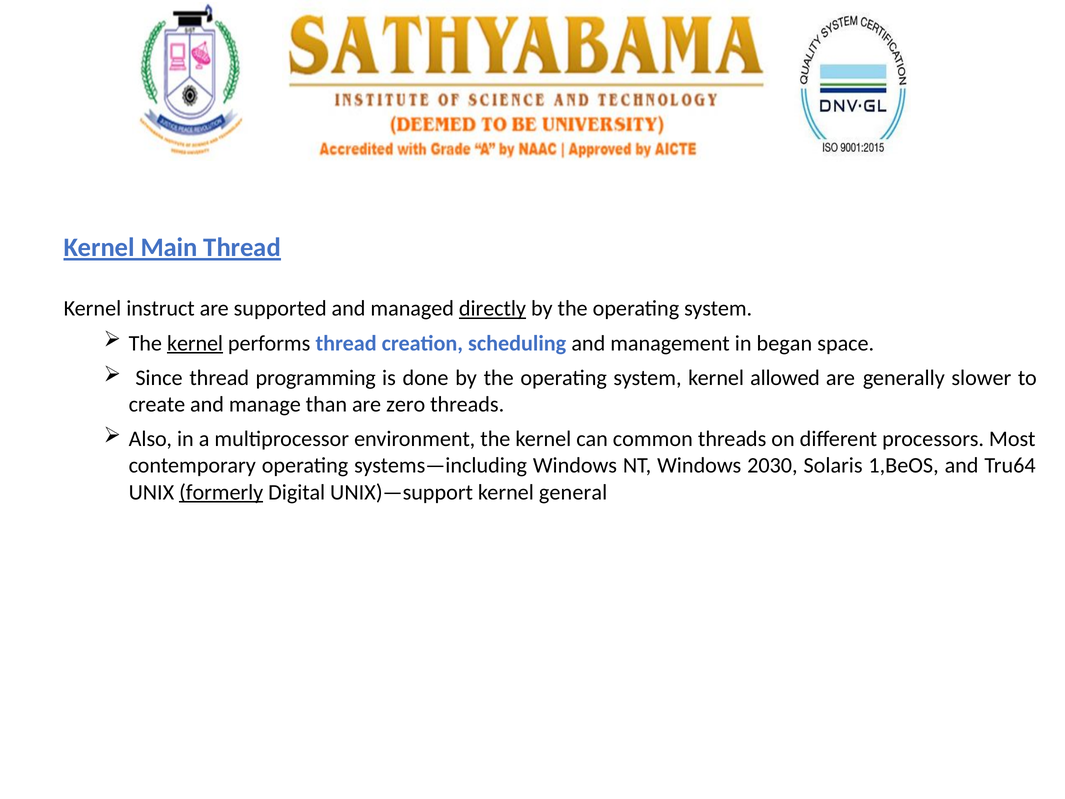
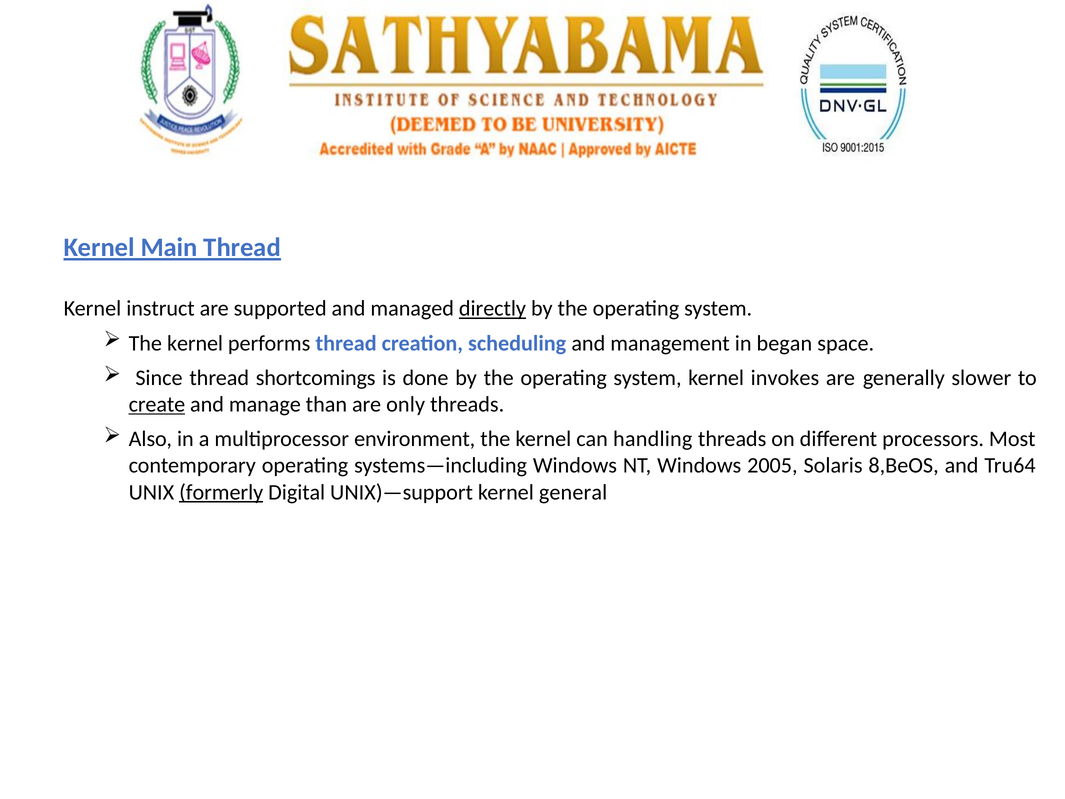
kernel at (195, 343) underline: present -> none
programming: programming -> shortcomings
allowed: allowed -> invokes
create underline: none -> present
zero: zero -> only
common: common -> handling
2030: 2030 -> 2005
1,BeOS: 1,BeOS -> 8,BeOS
